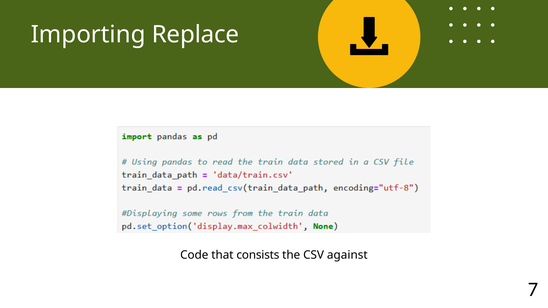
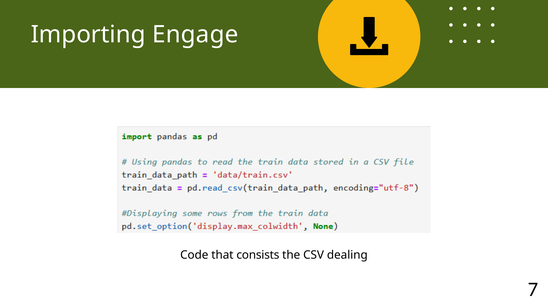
Replace: Replace -> Engage
against: against -> dealing
